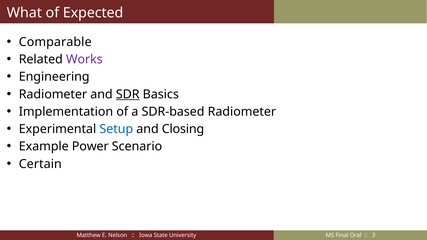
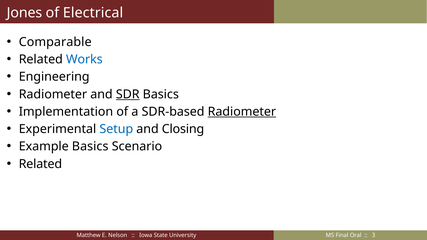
What: What -> Jones
Expected: Expected -> Electrical
Works colour: purple -> blue
Radiometer at (242, 112) underline: none -> present
Example Power: Power -> Basics
Certain at (40, 164): Certain -> Related
